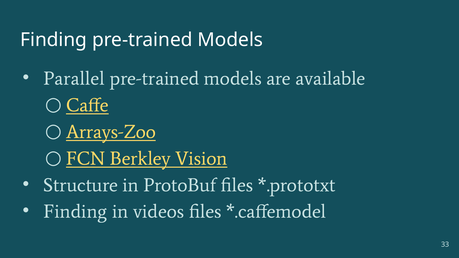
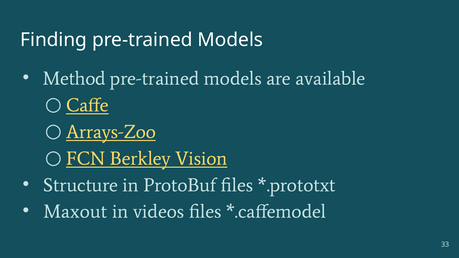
Parallel: Parallel -> Method
Finding at (75, 212): Finding -> Maxout
